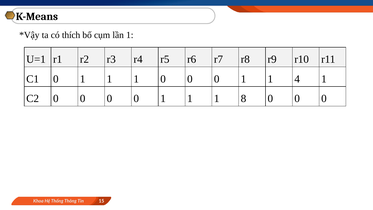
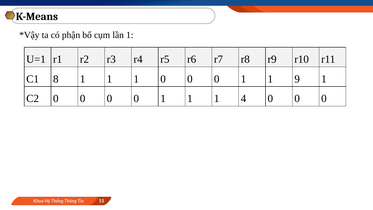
thích: thích -> phận
C1 0: 0 -> 8
4: 4 -> 9
8: 8 -> 4
